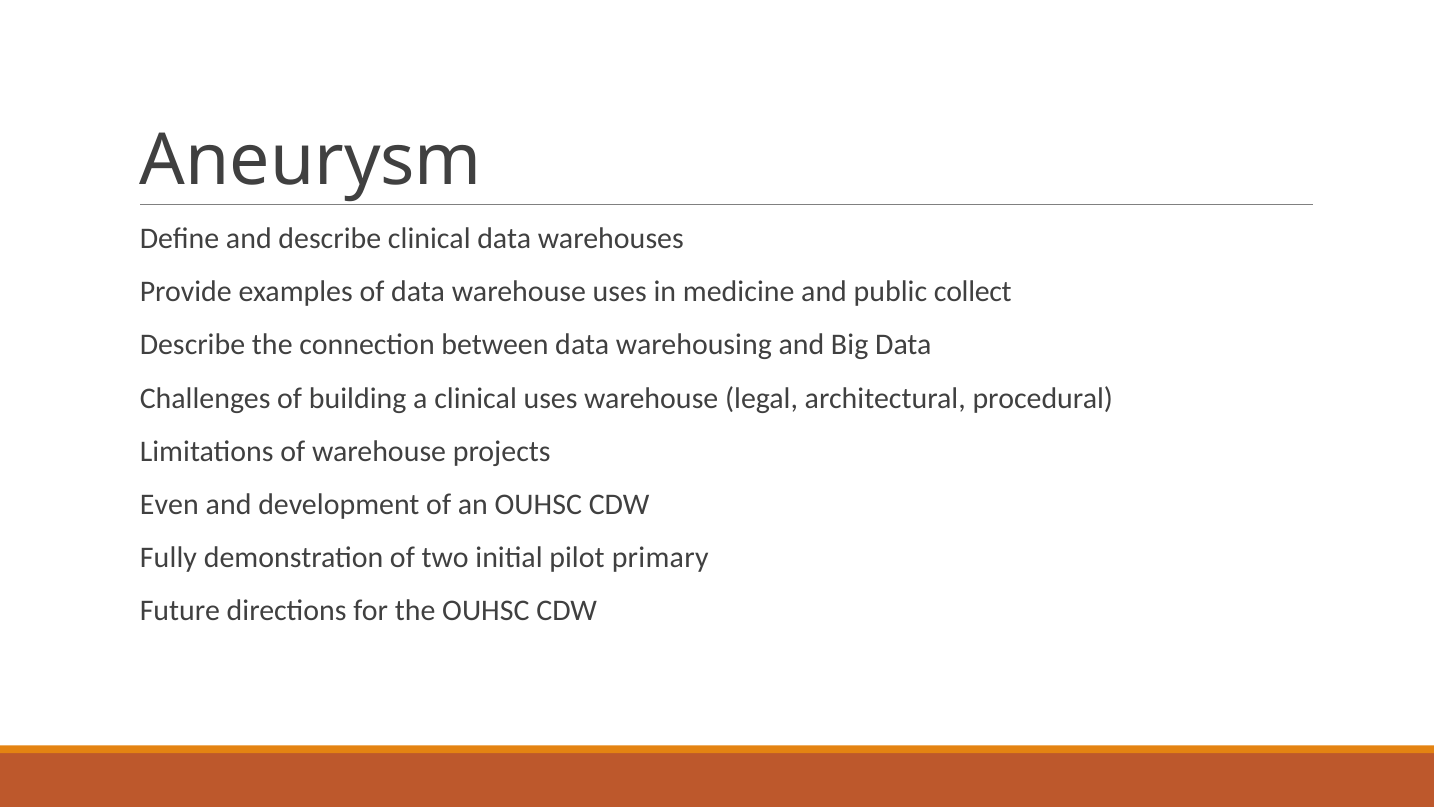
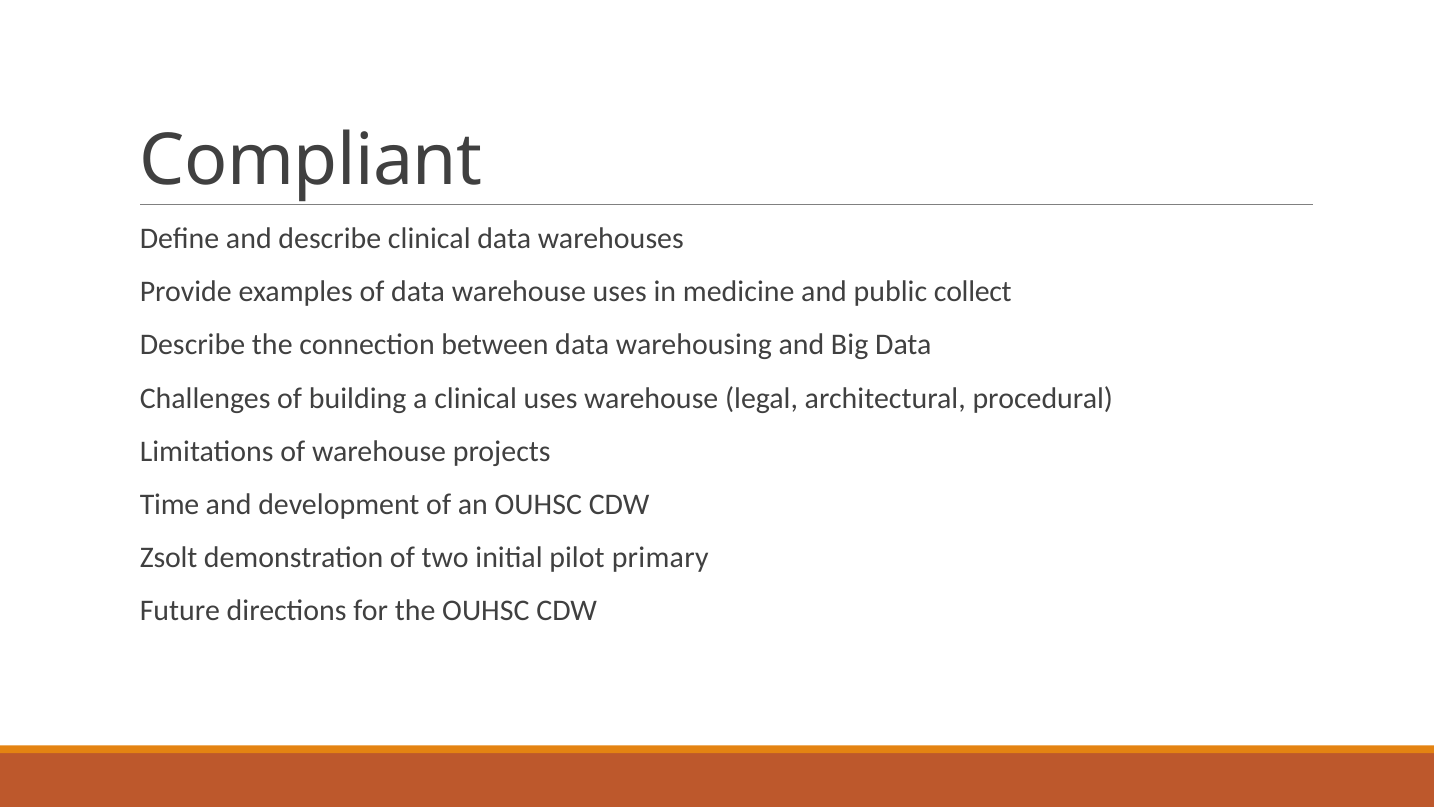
Aneurysm: Aneurysm -> Compliant
Even: Even -> Time
Fully: Fully -> Zsolt
